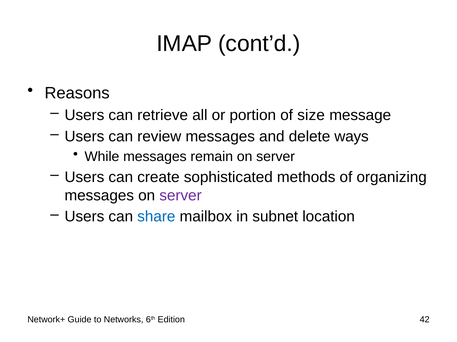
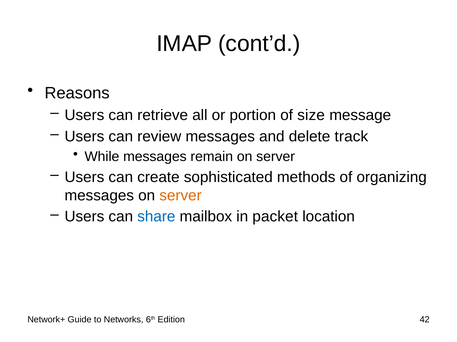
ways: ways -> track
server at (181, 196) colour: purple -> orange
subnet: subnet -> packet
